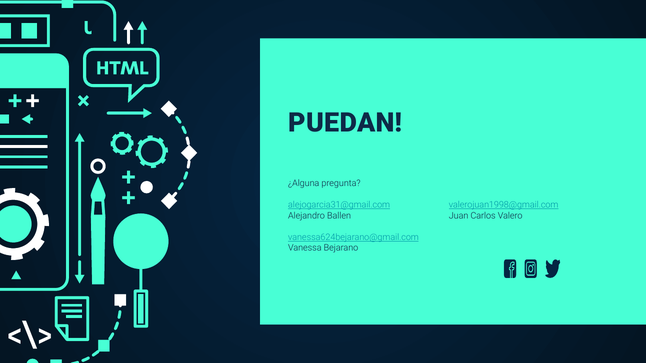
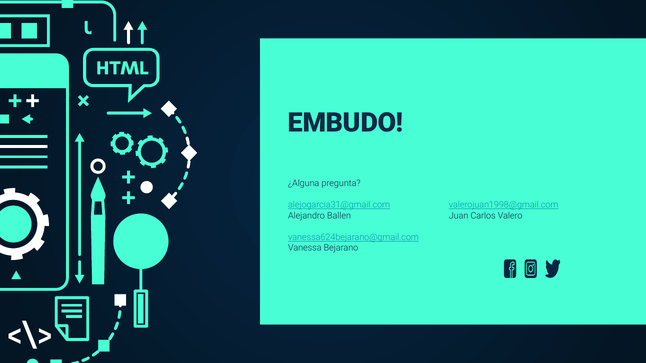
PUEDAN: PUEDAN -> EMBUDO
